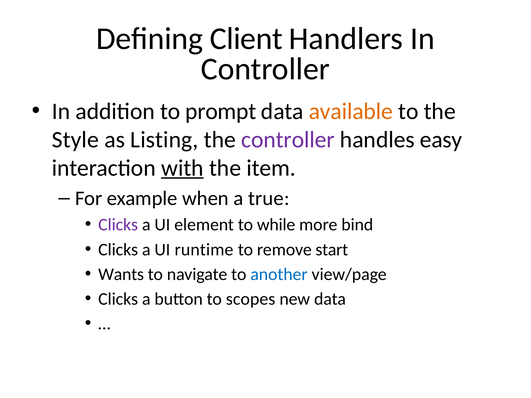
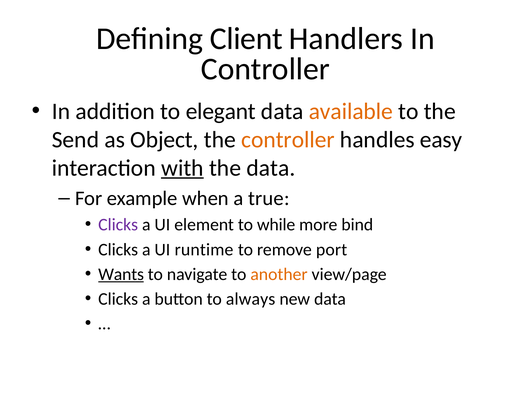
prompt: prompt -> elegant
Style: Style -> Send
Listing: Listing -> Object
controller at (288, 140) colour: purple -> orange
the item: item -> data
start: start -> port
Wants underline: none -> present
another colour: blue -> orange
scopes: scopes -> always
